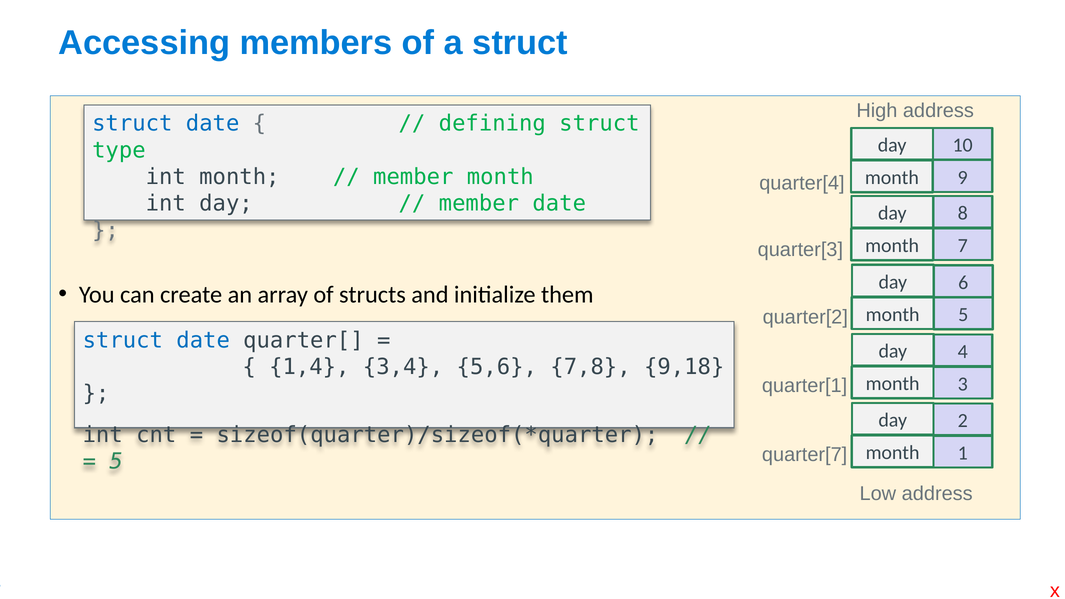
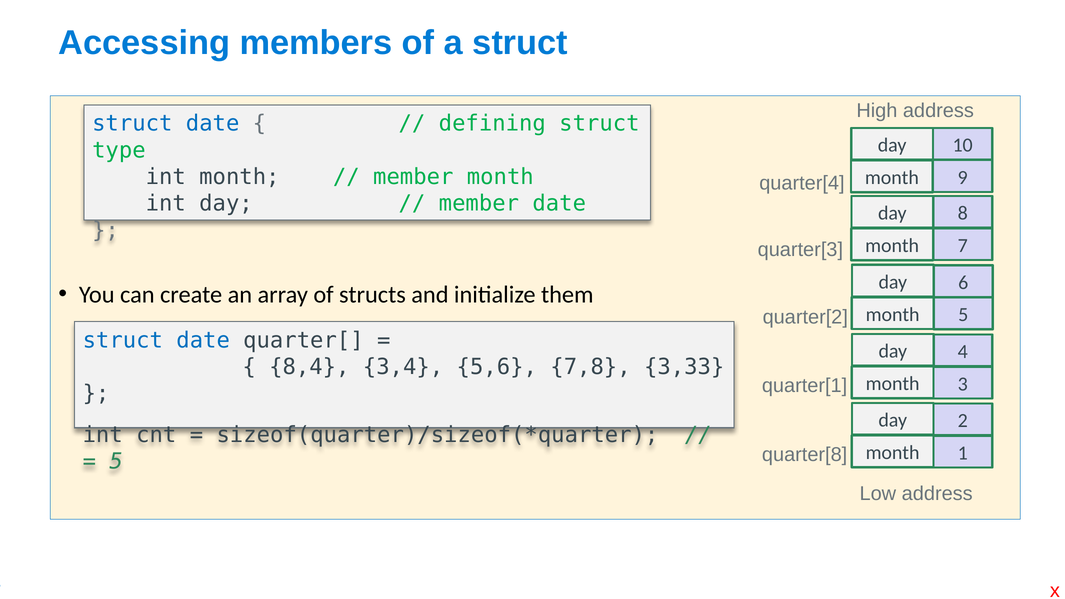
1,4: 1,4 -> 8,4
9,18: 9,18 -> 3,33
quarter[7: quarter[7 -> quarter[8
